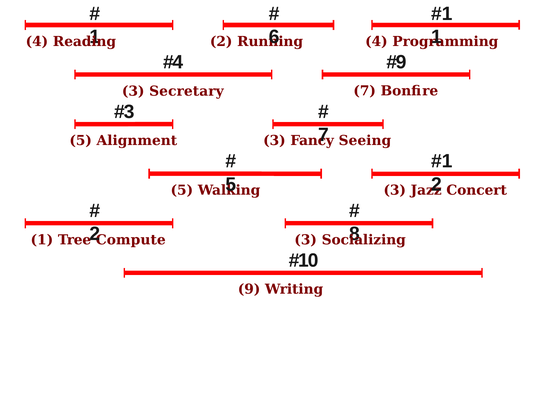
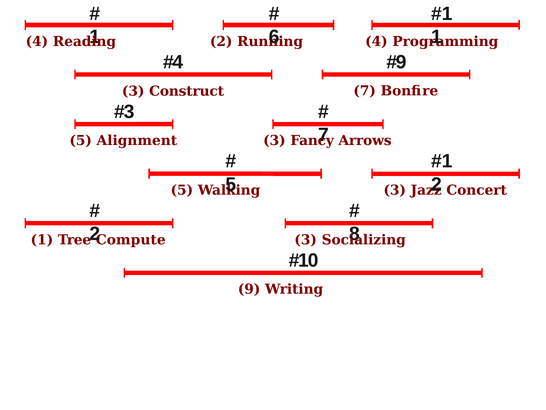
Secretary: Secretary -> Construct
Seeing: Seeing -> Arrows
